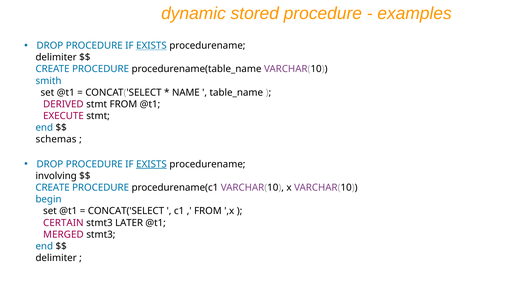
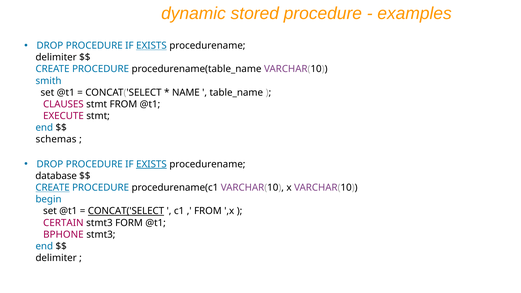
DERIVED: DERIVED -> CLAUSES
involving: involving -> database
CREATE at (53, 188) underline: none -> present
CONCAT('SELECT at (126, 211) underline: none -> present
LATER: LATER -> FORM
MERGED: MERGED -> BPHONE
